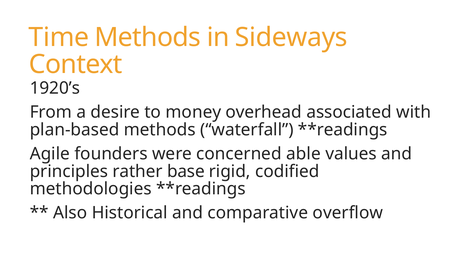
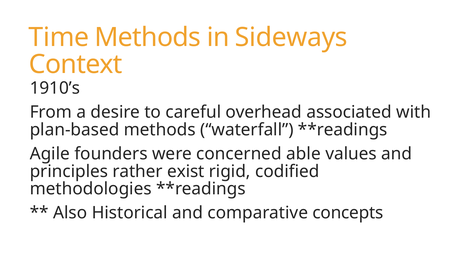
1920’s: 1920’s -> 1910’s
money: money -> careful
base: base -> exist
overflow: overflow -> concepts
